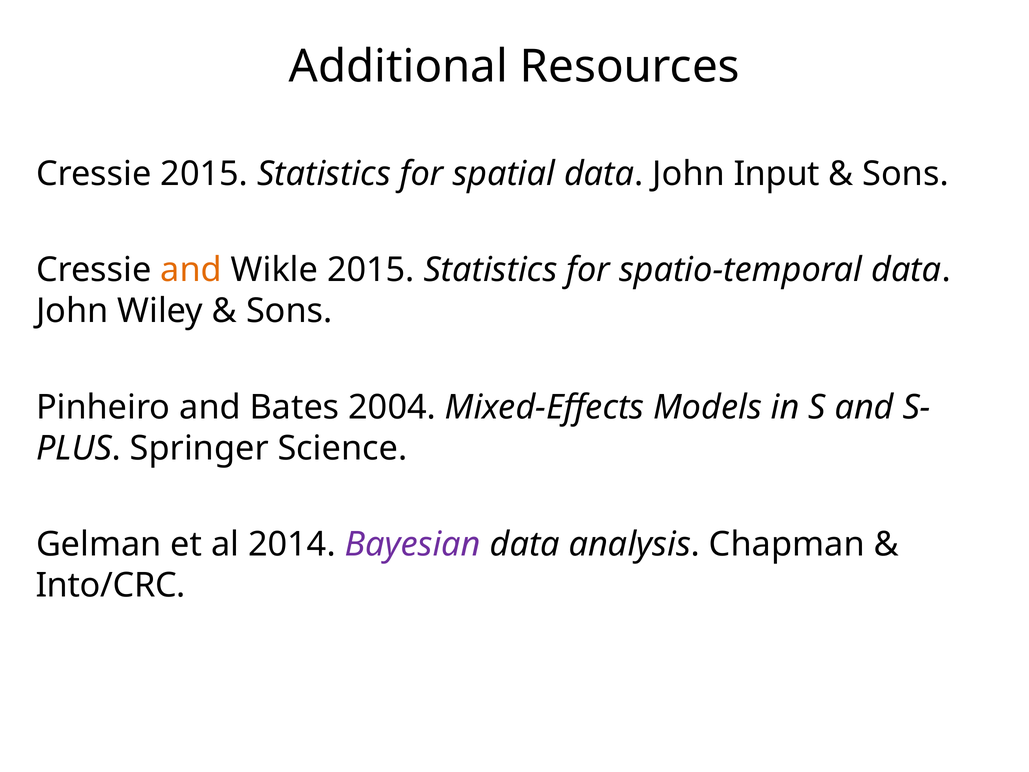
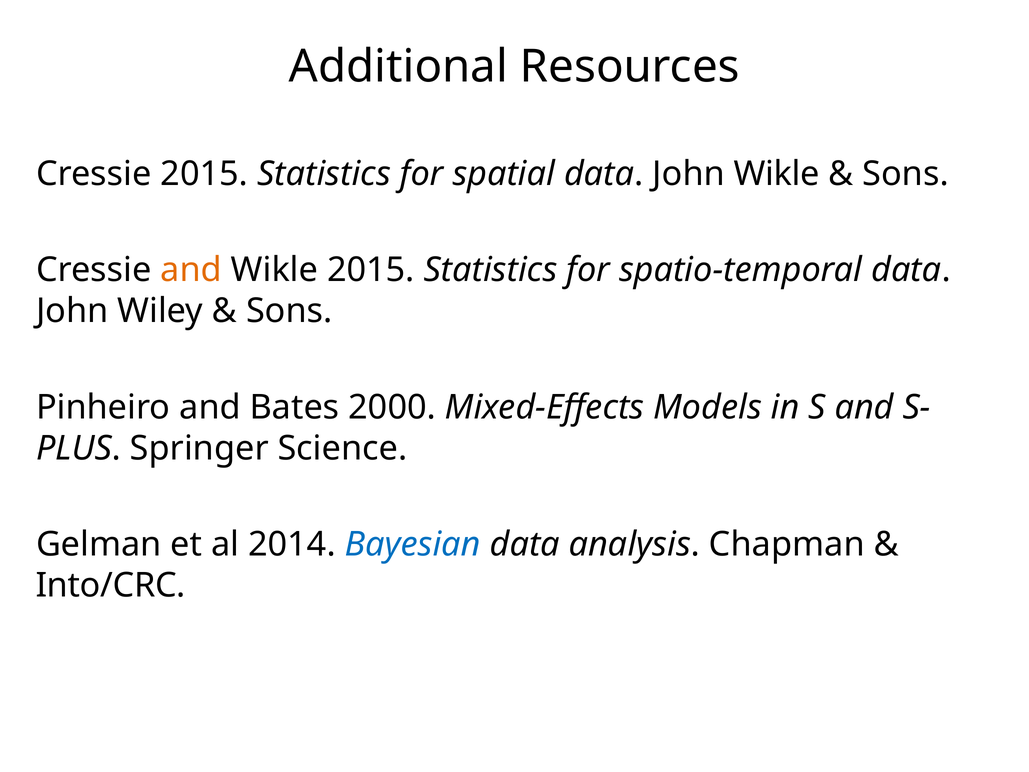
John Input: Input -> Wikle
2004: 2004 -> 2000
Bayesian colour: purple -> blue
